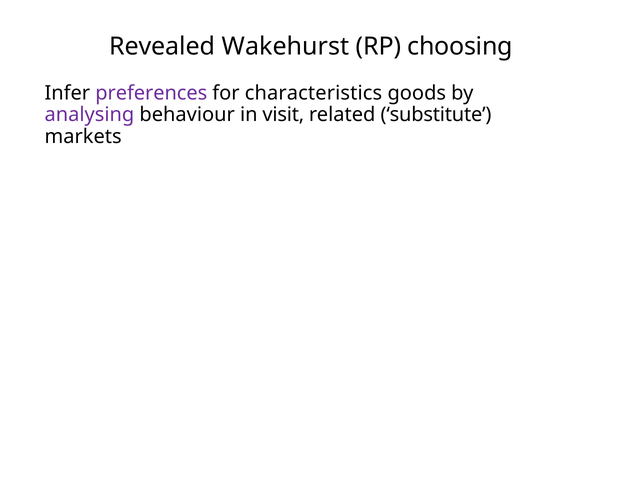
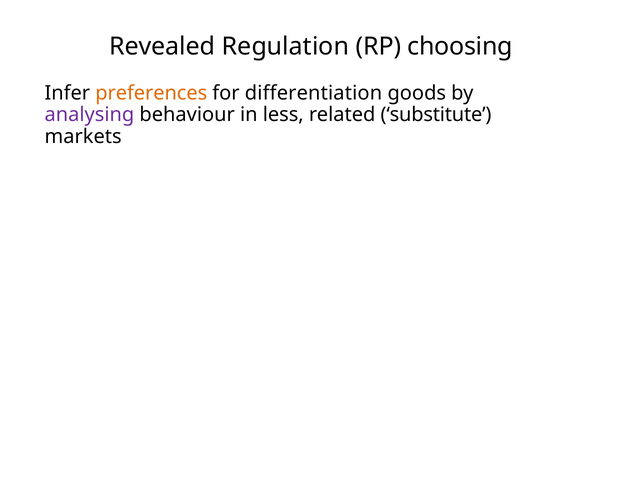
Wakehurst: Wakehurst -> Regulation
preferences colour: purple -> orange
characteristics: characteristics -> differentiation
visit: visit -> less
